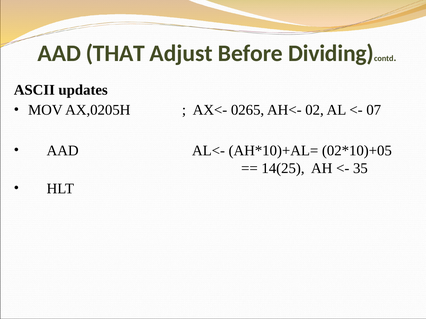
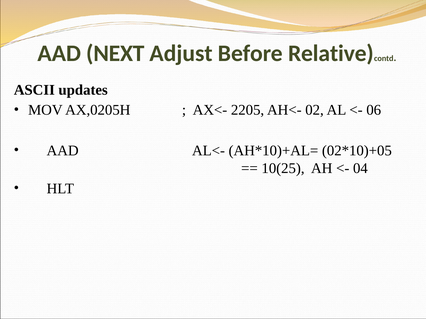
THAT: THAT -> NEXT
Dividing: Dividing -> Relative
0265: 0265 -> 2205
07: 07 -> 06
14(25: 14(25 -> 10(25
35: 35 -> 04
